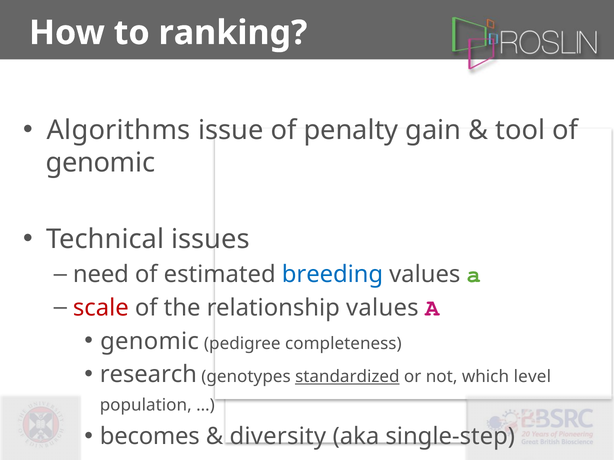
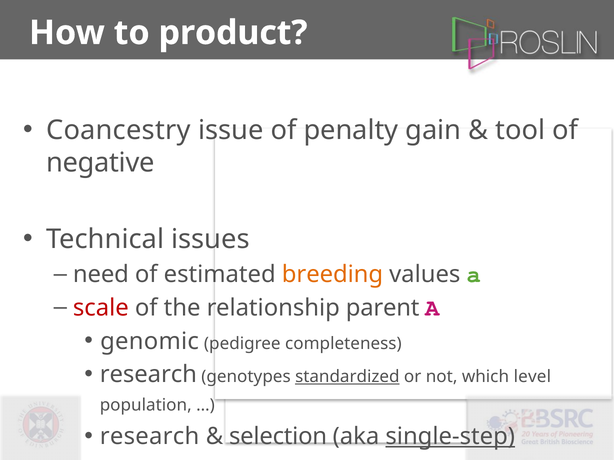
ranking: ranking -> product
Algorithms: Algorithms -> Coancestry
genomic at (100, 163): genomic -> negative
breeding colour: blue -> orange
relationship values: values -> parent
becomes at (150, 437): becomes -> research
diversity: diversity -> selection
single-step underline: none -> present
